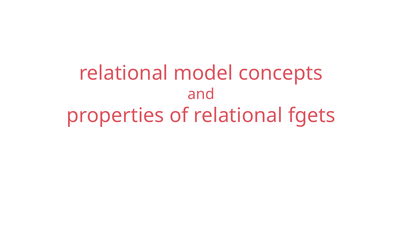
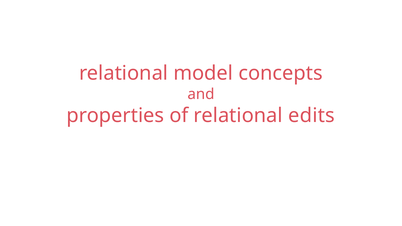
fgets: fgets -> edits
